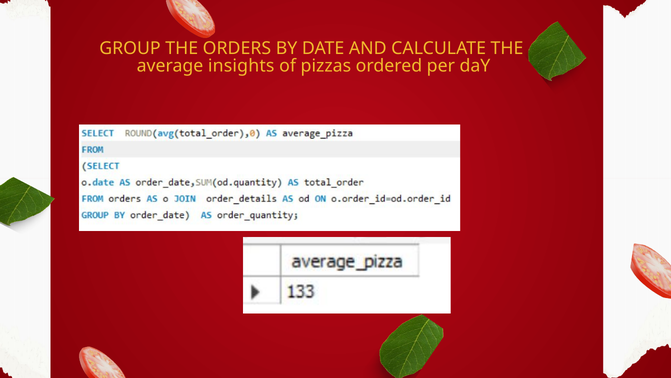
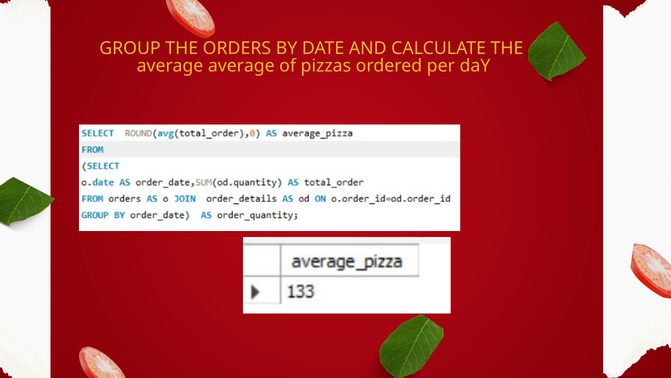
average insights: insights -> average
